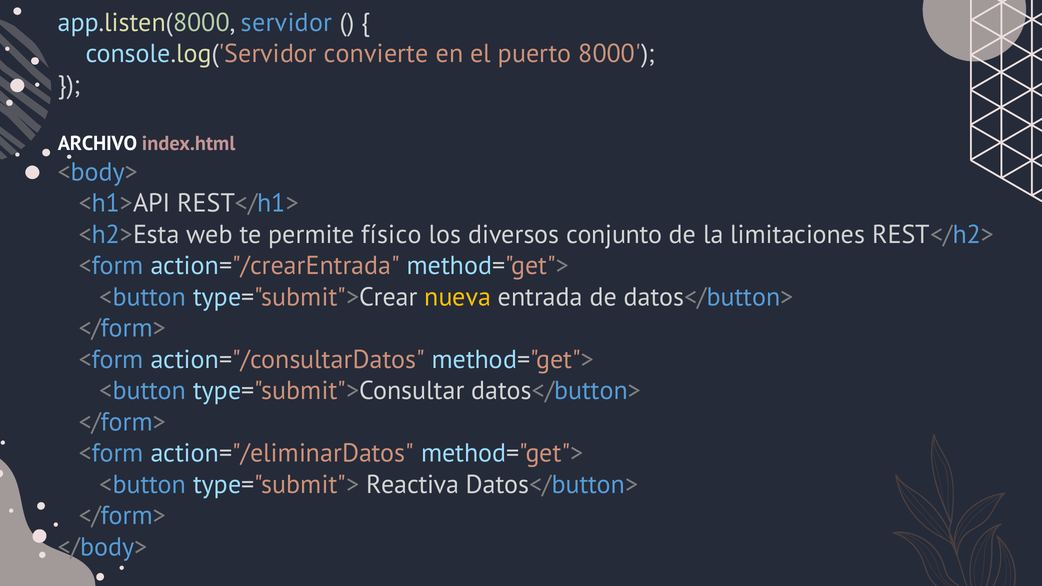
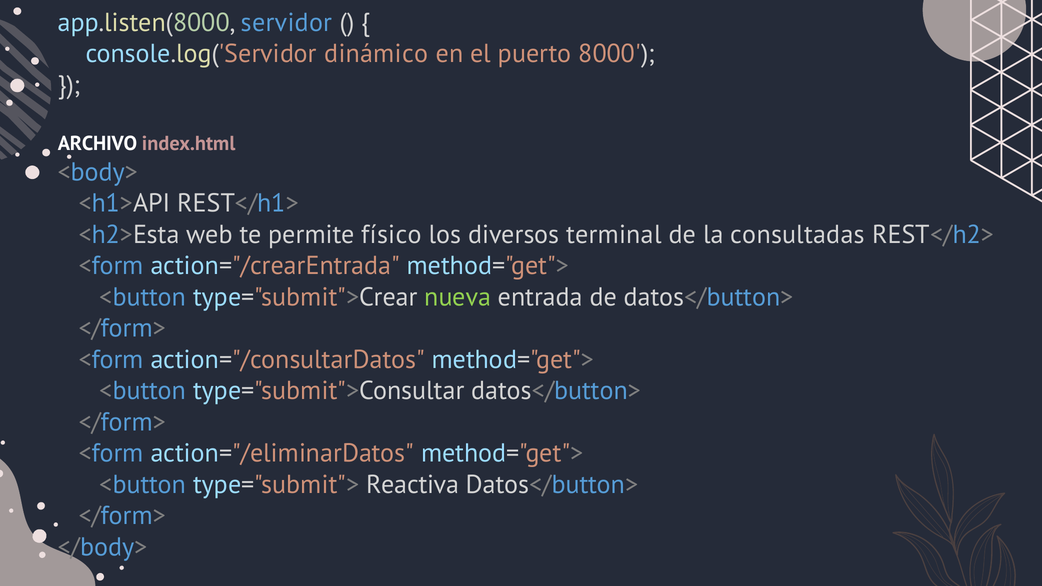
convierte: convierte -> dinámico
conjunto: conjunto -> terminal
limitaciones: limitaciones -> consultadas
nueva colour: yellow -> light green
